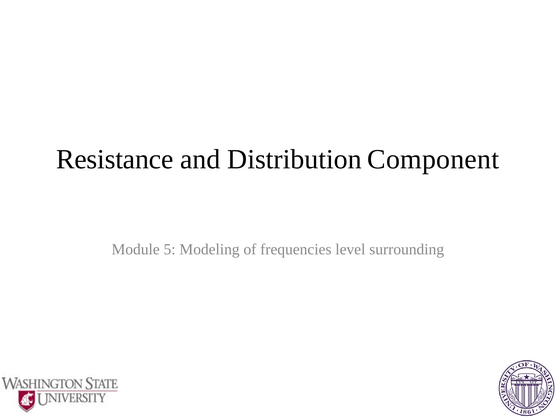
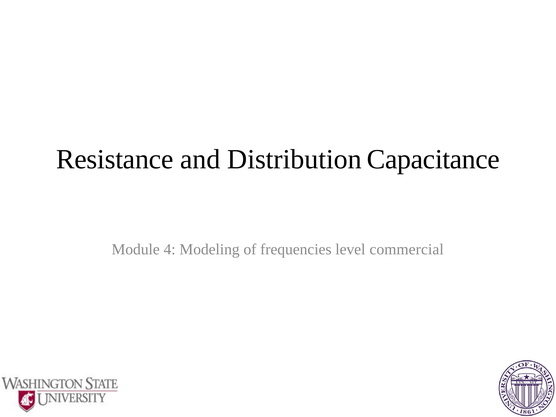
Component: Component -> Capacitance
5: 5 -> 4
surrounding: surrounding -> commercial
